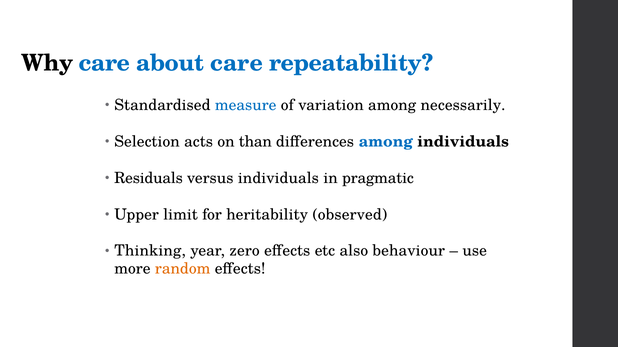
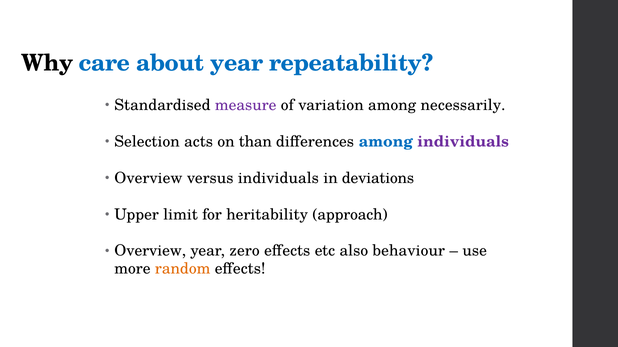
about care: care -> year
measure colour: blue -> purple
individuals at (463, 142) colour: black -> purple
Residuals at (148, 178): Residuals -> Overview
pragmatic: pragmatic -> deviations
observed: observed -> approach
Thinking at (150, 251): Thinking -> Overview
